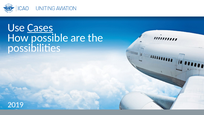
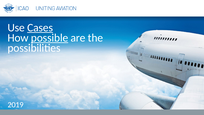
possible underline: none -> present
